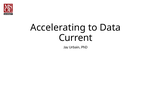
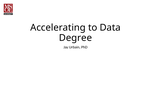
Current: Current -> Degree
